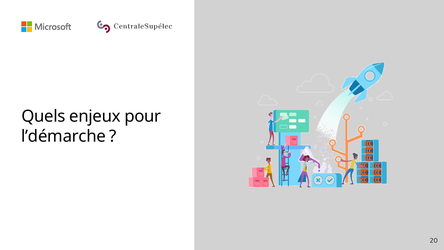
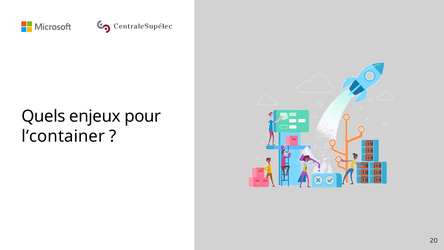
l’démarche: l’démarche -> l’container
